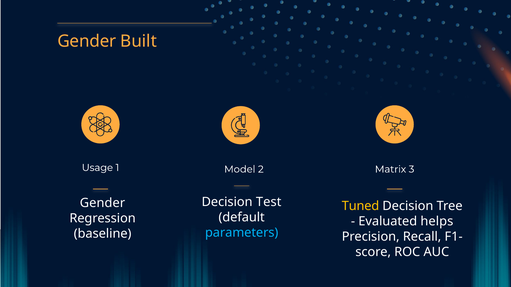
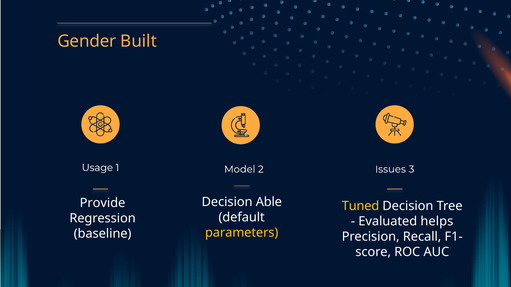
Matrix: Matrix -> Issues
Test: Test -> Able
Gender at (102, 203): Gender -> Provide
parameters colour: light blue -> yellow
